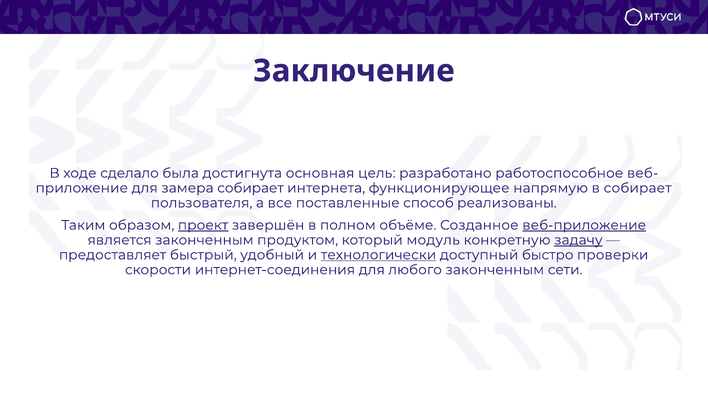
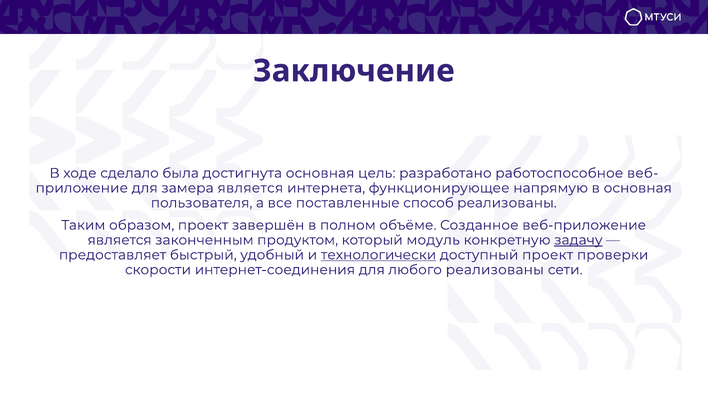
замера собирает: собирает -> является
в собирает: собирает -> основная
проект at (203, 225) underline: present -> none
веб-приложение underline: present -> none
доступный быстро: быстро -> проект
любого законченным: законченным -> реализованы
